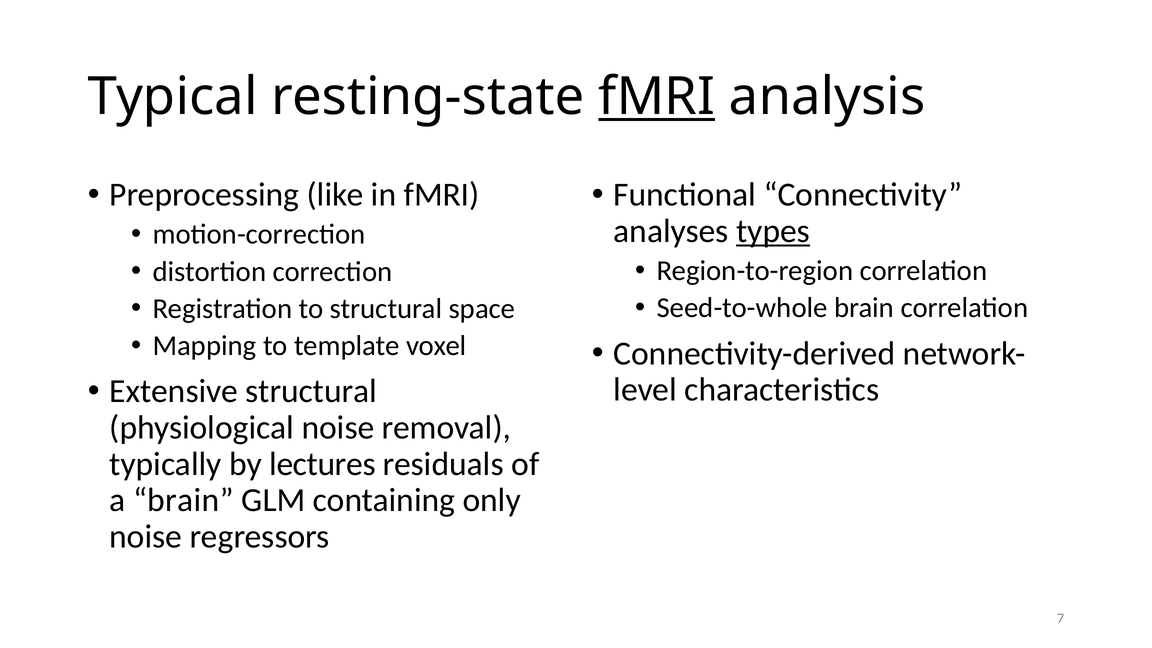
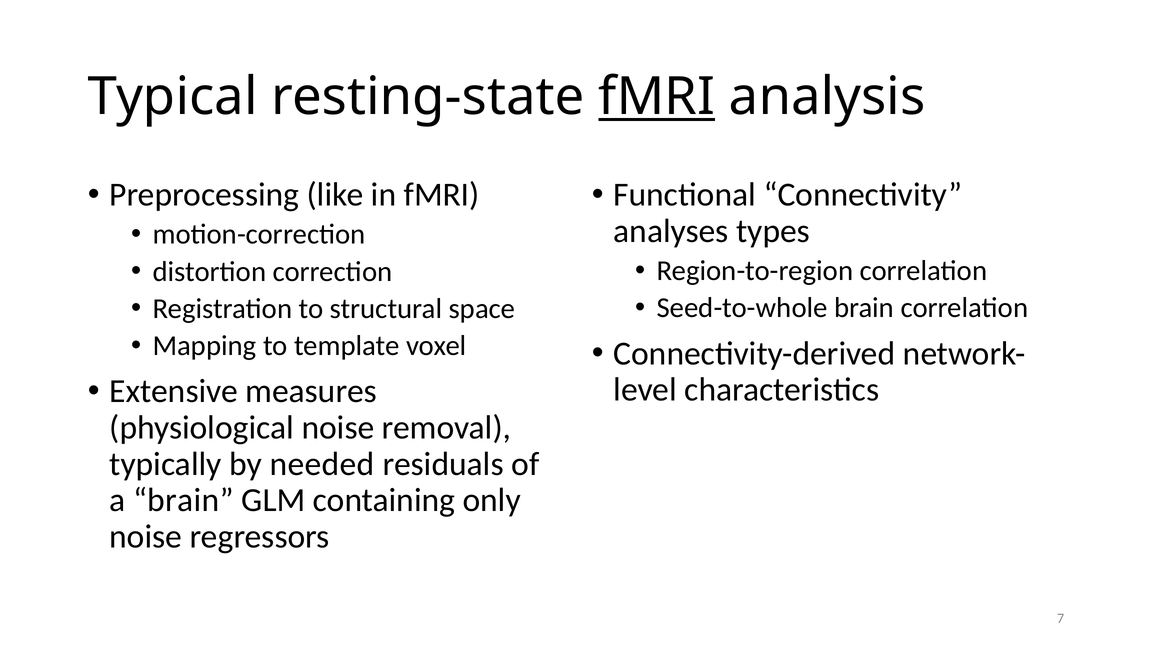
types underline: present -> none
Extensive structural: structural -> measures
lectures: lectures -> needed
